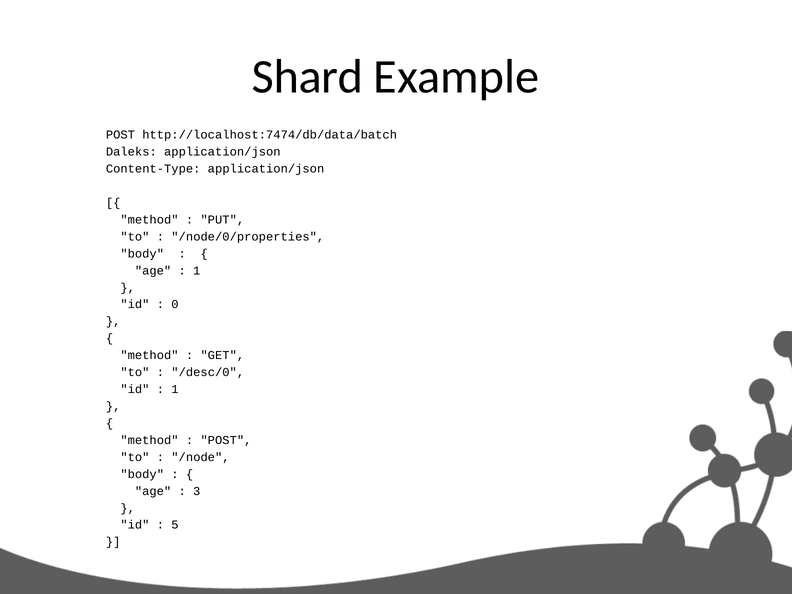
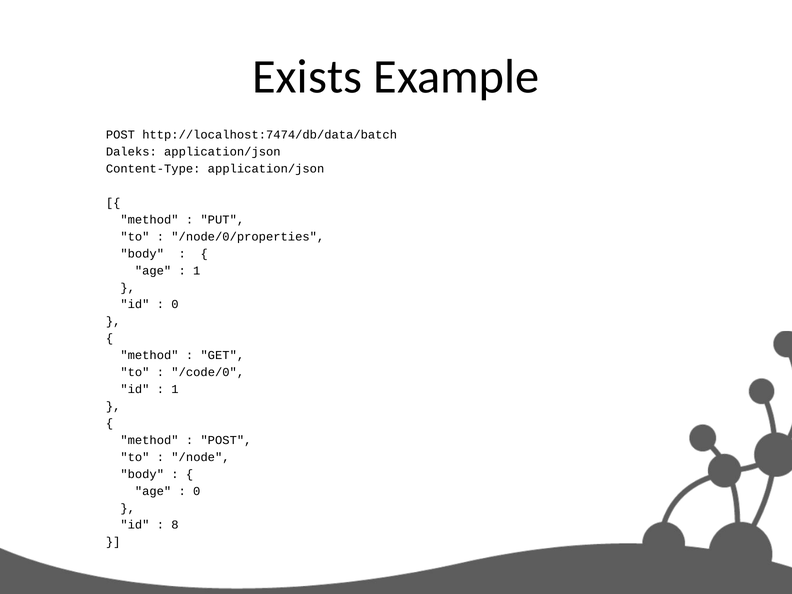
Shard: Shard -> Exists
/desc/0: /desc/0 -> /code/0
3 at (197, 491): 3 -> 0
5: 5 -> 8
